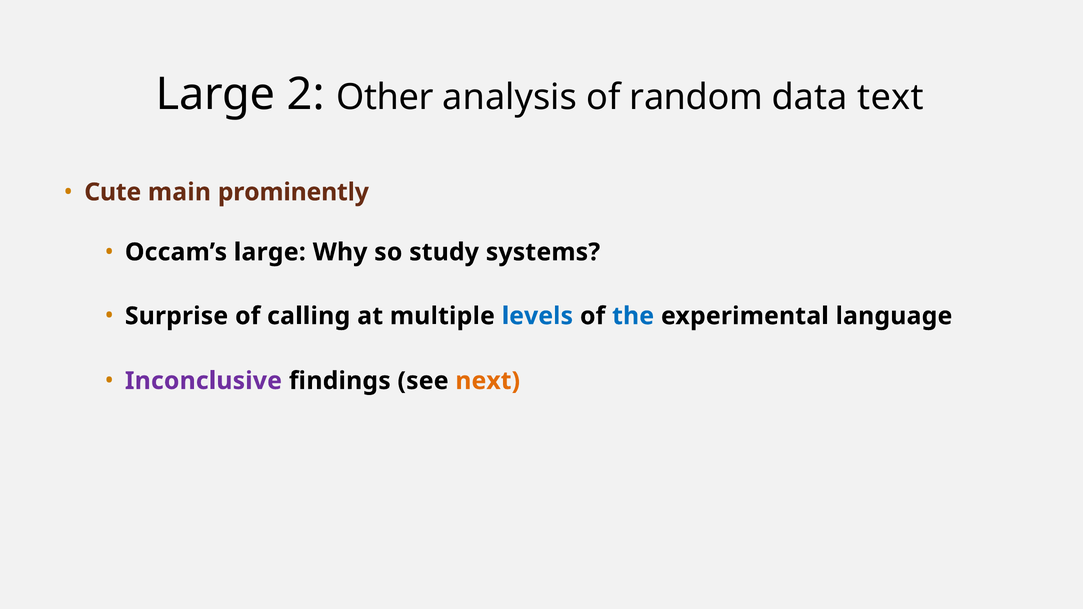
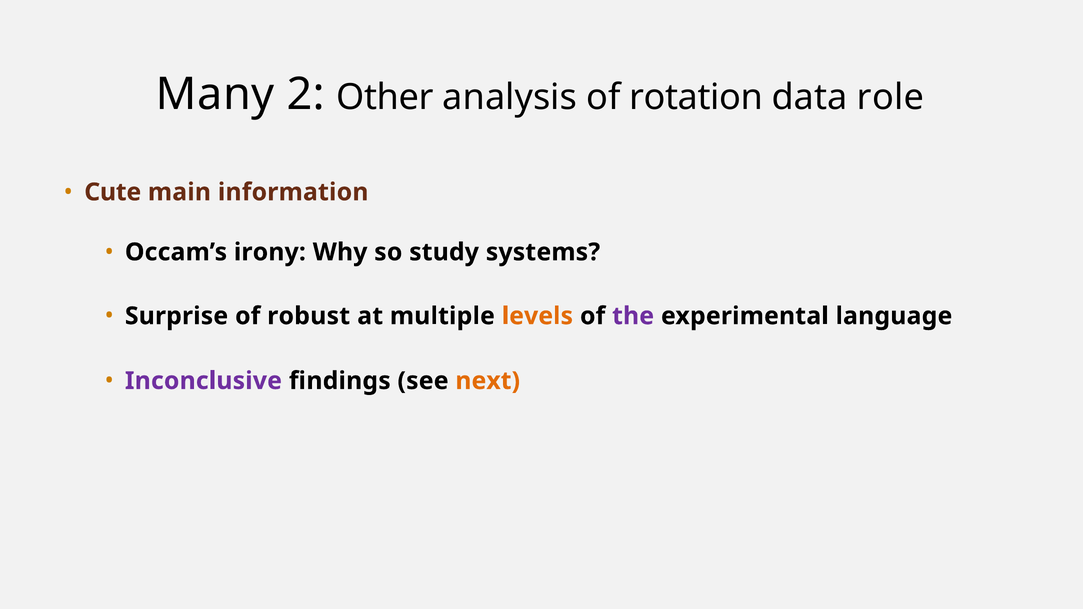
Large at (216, 94): Large -> Many
random: random -> rotation
text: text -> role
prominently: prominently -> information
Occam’s large: large -> irony
calling: calling -> robust
levels colour: blue -> orange
the colour: blue -> purple
